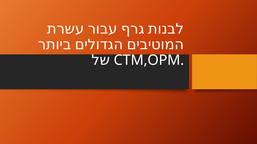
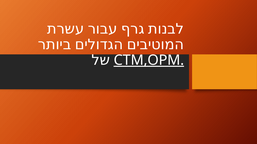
CTM,OPM underline: none -> present
